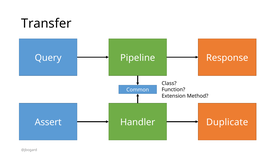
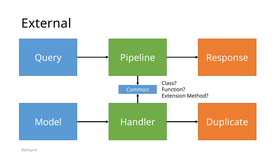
Transfer: Transfer -> External
Assert: Assert -> Model
